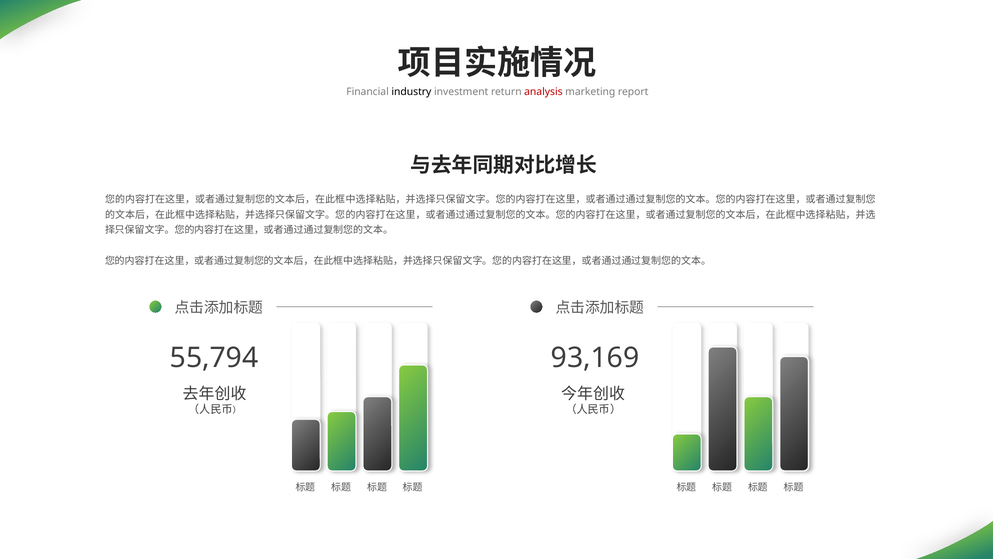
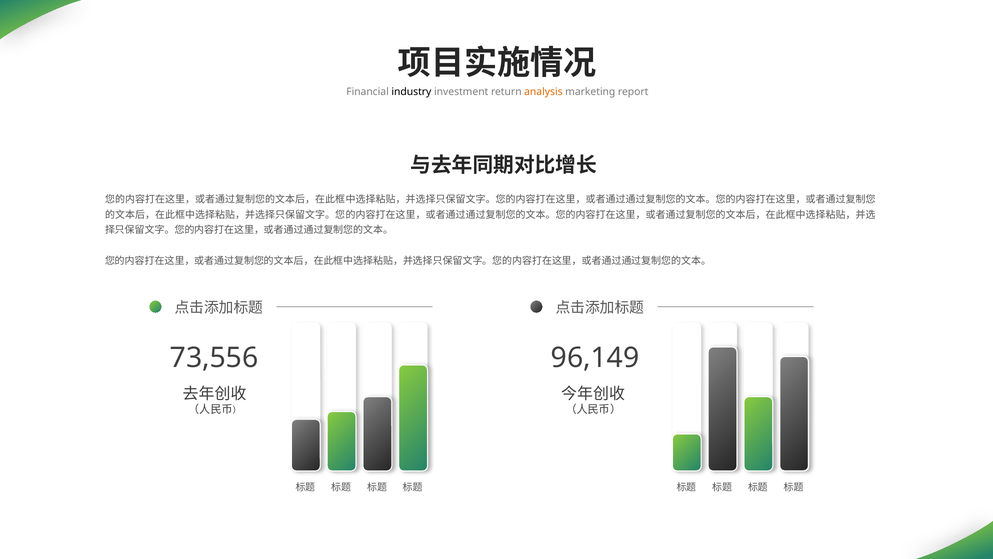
analysis colour: red -> orange
55,794: 55,794 -> 73,556
93,169: 93,169 -> 96,149
